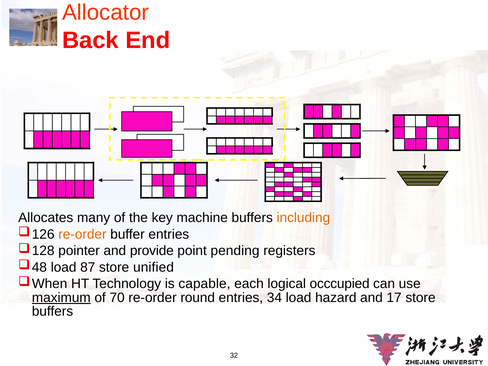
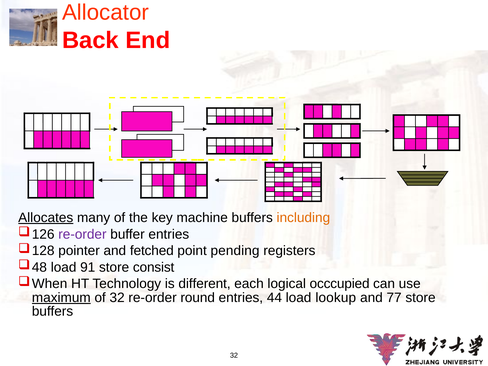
Allocates underline: none -> present
re-order at (82, 234) colour: orange -> purple
provide: provide -> fetched
87: 87 -> 91
unified: unified -> consist
capable: capable -> different
of 70: 70 -> 32
34: 34 -> 44
hazard: hazard -> lookup
17: 17 -> 77
